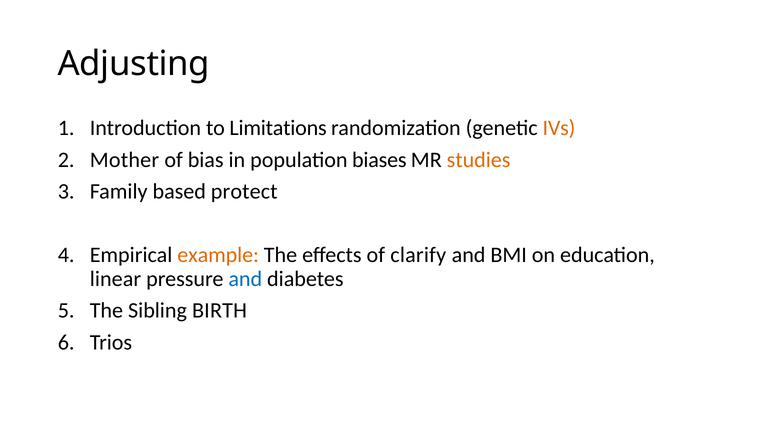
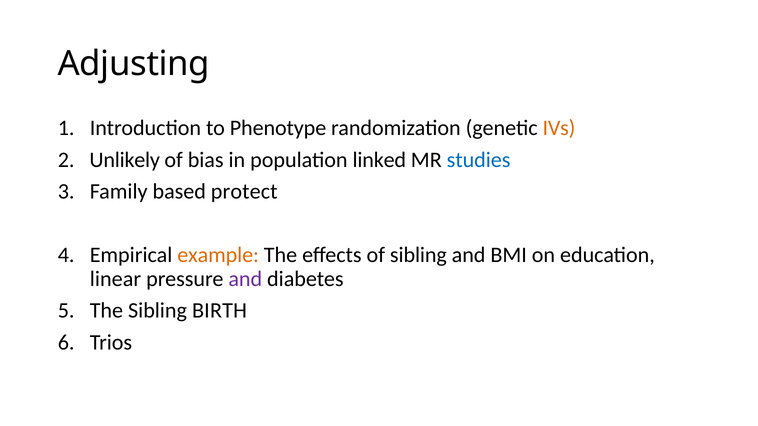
Limitations: Limitations -> Phenotype
Mother: Mother -> Unlikely
biases: biases -> linked
studies colour: orange -> blue
of clarify: clarify -> sibling
and at (245, 279) colour: blue -> purple
